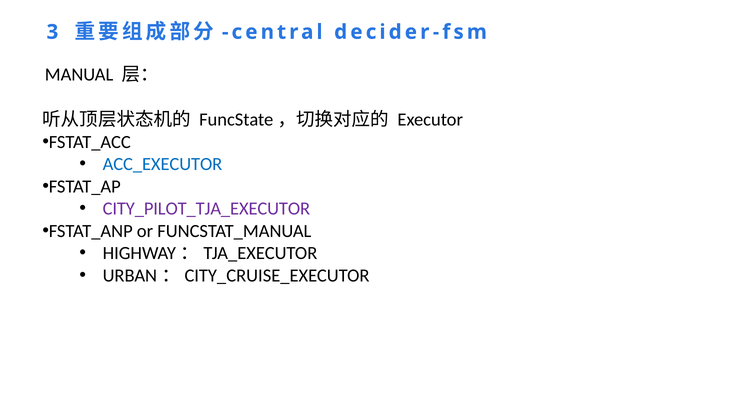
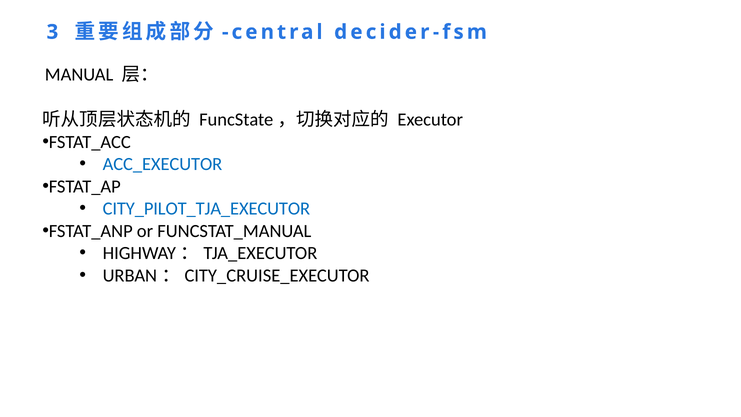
CITY_PILOT_TJA_EXECUTOR colour: purple -> blue
